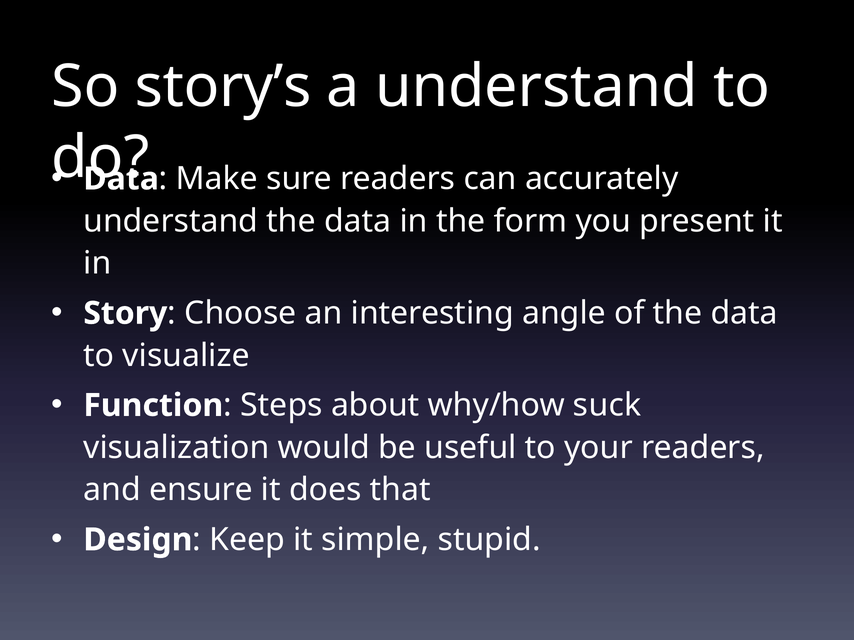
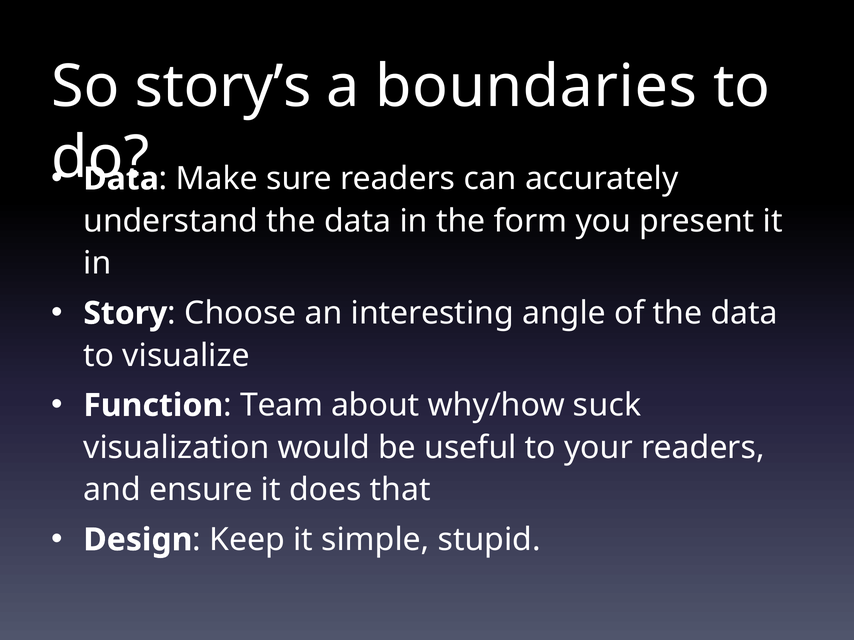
a understand: understand -> boundaries
Steps: Steps -> Team
